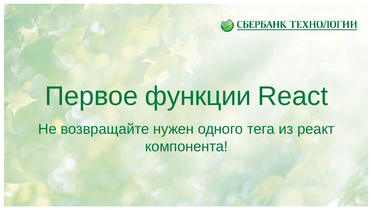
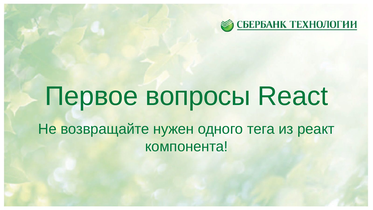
функции: функции -> вопросы
